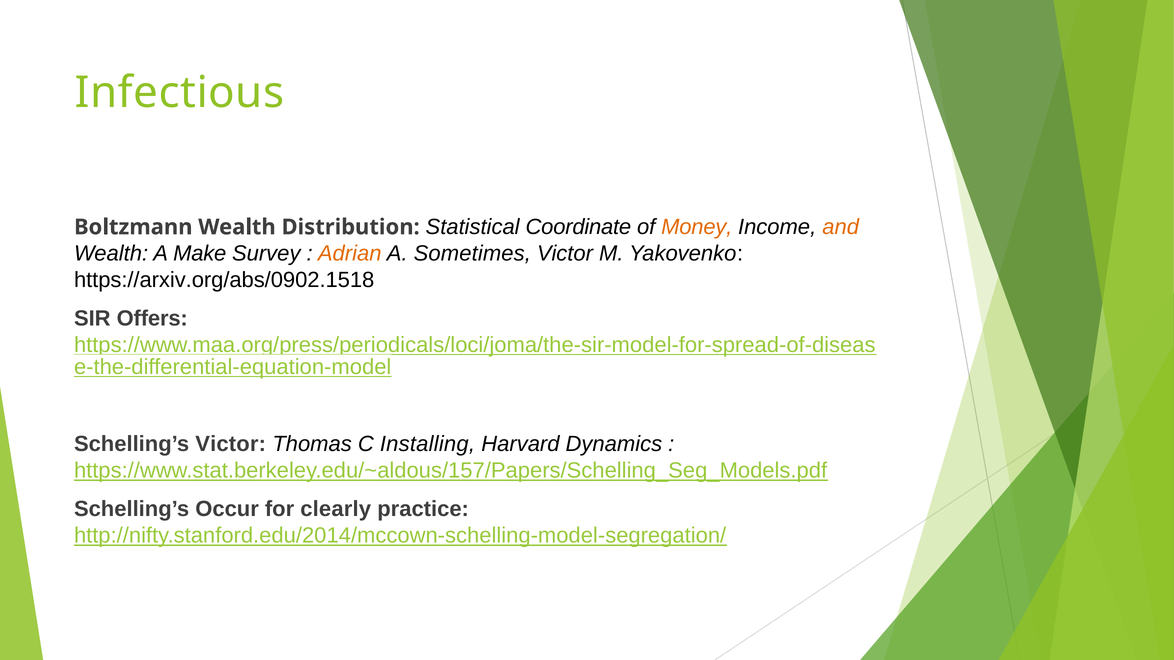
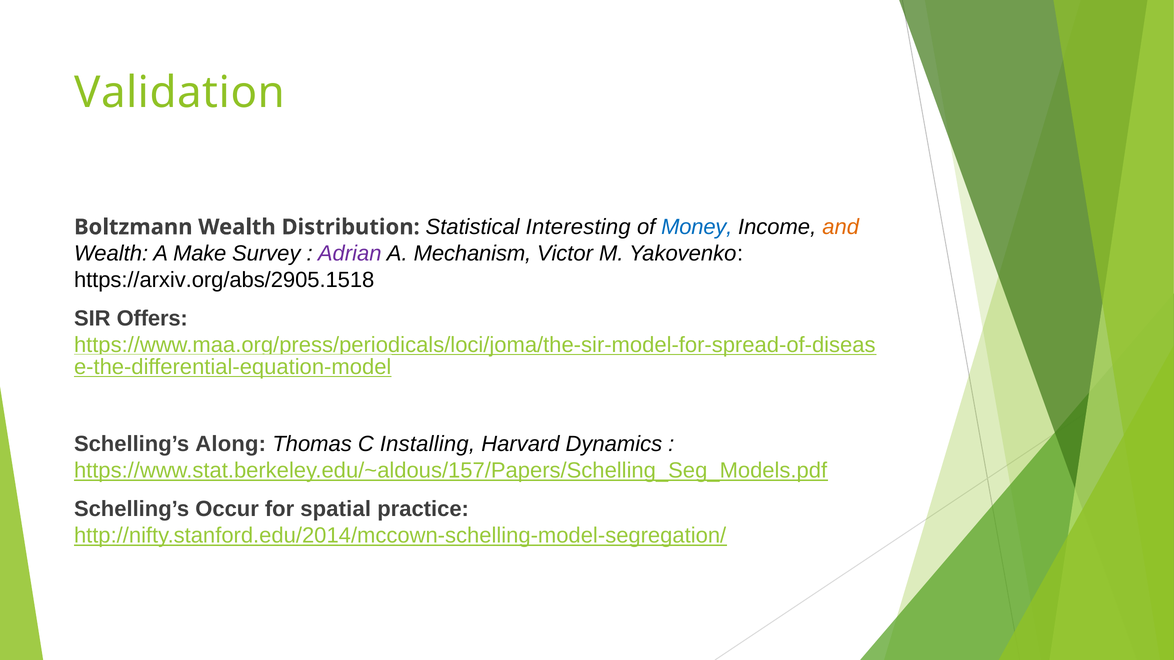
Infectious: Infectious -> Validation
Coordinate: Coordinate -> Interesting
Money colour: orange -> blue
Adrian colour: orange -> purple
Sometimes: Sometimes -> Mechanism
https://arxiv.org/abs/0902.1518: https://arxiv.org/abs/0902.1518 -> https://arxiv.org/abs/2905.1518
Schelling’s Victor: Victor -> Along
clearly: clearly -> spatial
